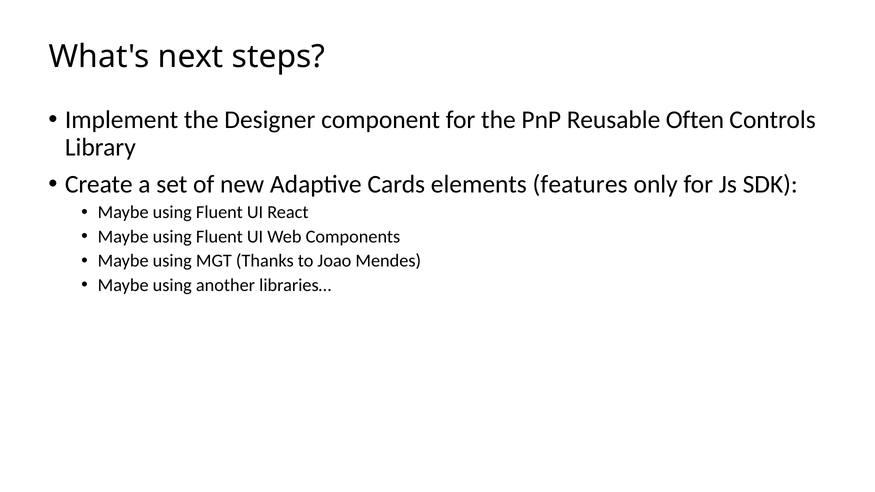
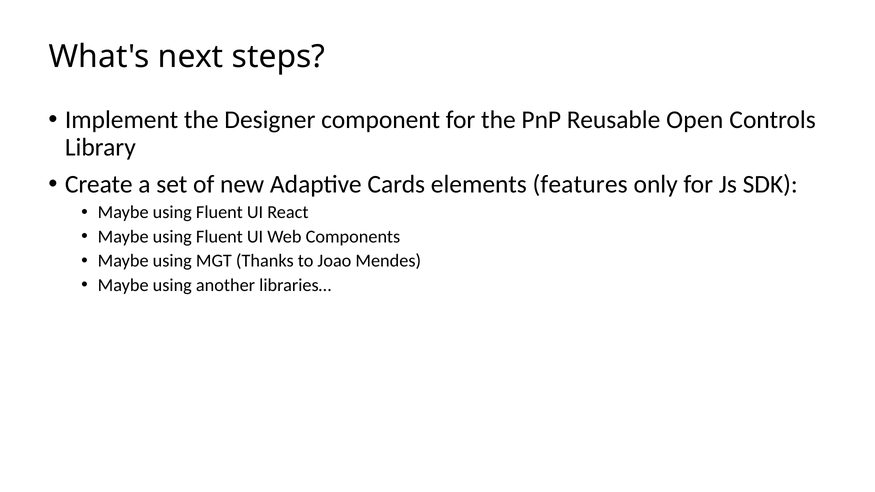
Often: Often -> Open
